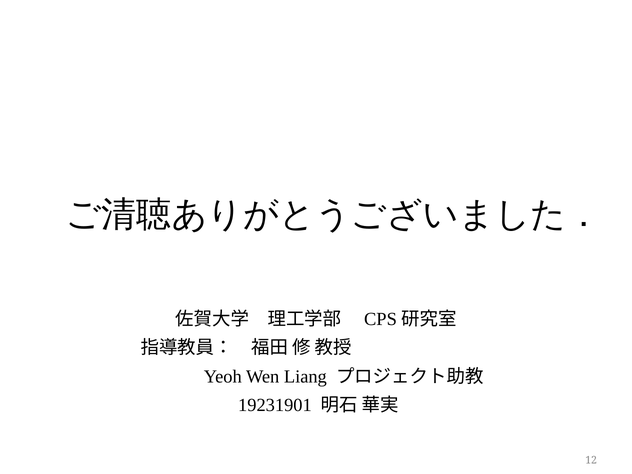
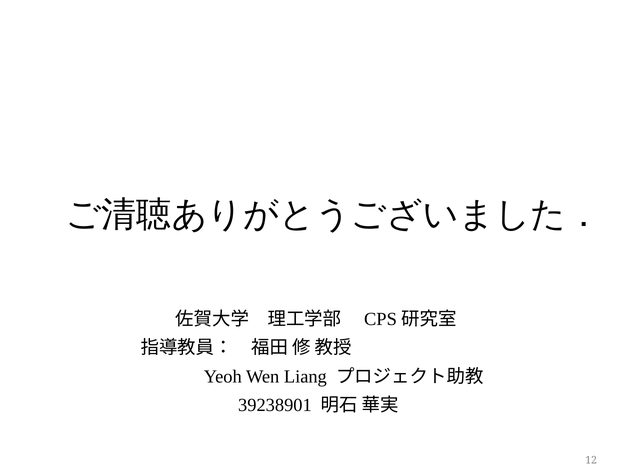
19231901: 19231901 -> 39238901
